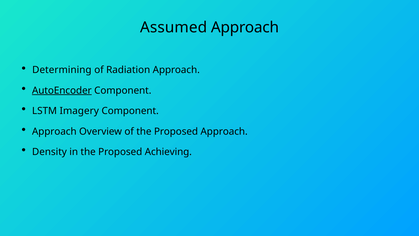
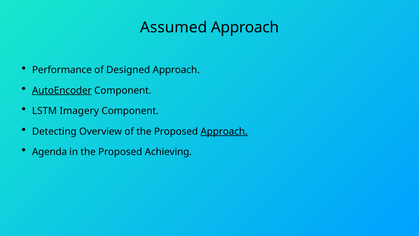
Determining: Determining -> Performance
Radiation: Radiation -> Designed
Approach at (54, 131): Approach -> Detecting
Approach at (224, 131) underline: none -> present
Density: Density -> Agenda
